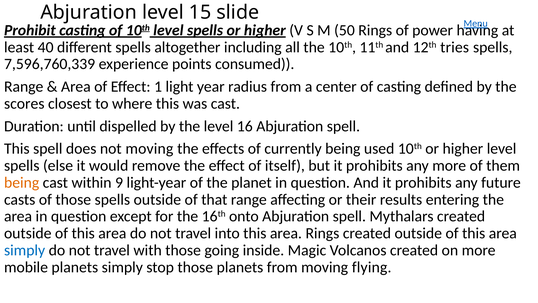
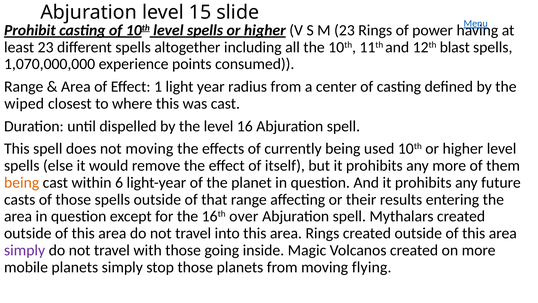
M 50: 50 -> 23
least 40: 40 -> 23
tries: tries -> blast
7,596,760,339: 7,596,760,339 -> 1,070,000,000
scores: scores -> wiped
9: 9 -> 6
onto: onto -> over
simply at (25, 250) colour: blue -> purple
